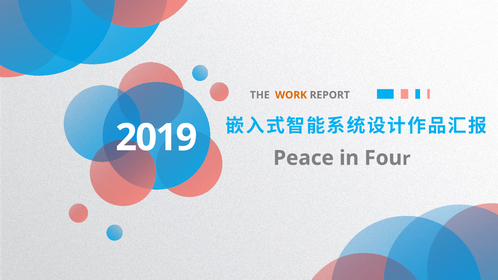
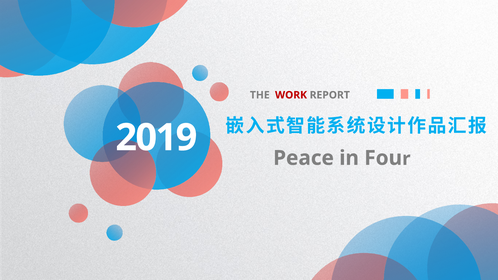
WORK colour: orange -> red
